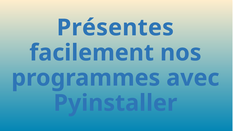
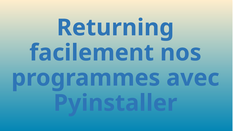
Présentes: Présentes -> Returning
